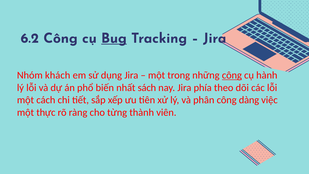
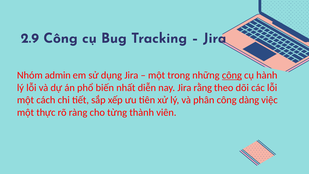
6.2: 6.2 -> 2.9
Bug underline: present -> none
khách: khách -> admin
sách: sách -> diễn
phía: phía -> rằng
